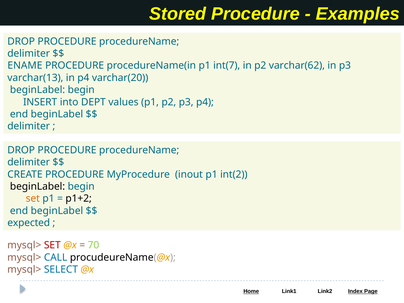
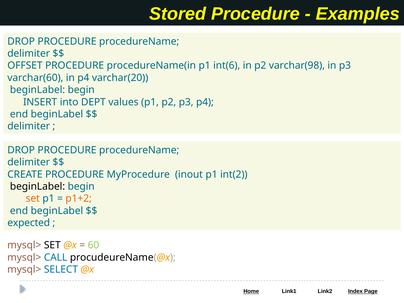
ENAME: ENAME -> OFFSET
int(7: int(7 -> int(6
varchar(62: varchar(62 -> varchar(98
varchar(13: varchar(13 -> varchar(60
p1+2 colour: black -> orange
SET at (52, 245) colour: red -> black
70: 70 -> 60
